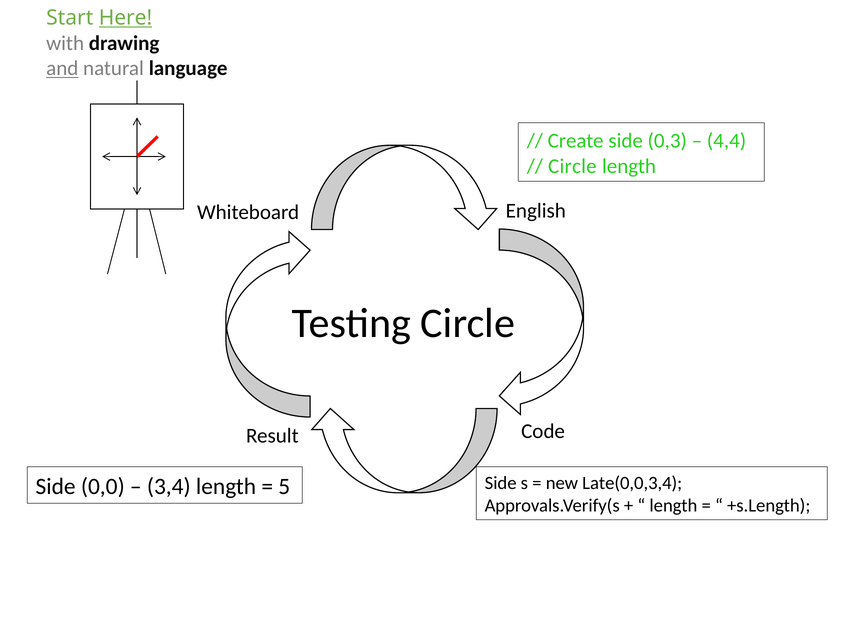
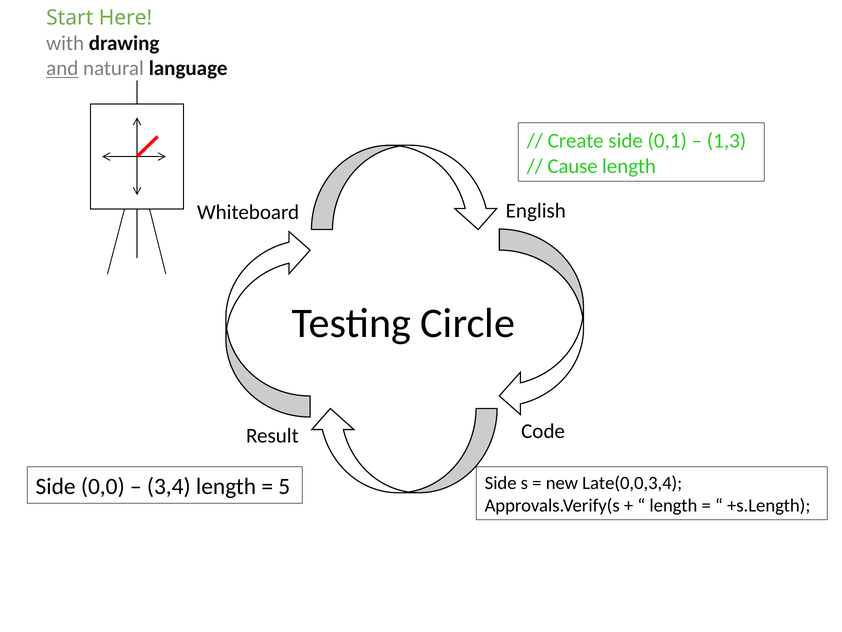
Here underline: present -> none
0,3: 0,3 -> 0,1
4,4: 4,4 -> 1,3
Circle at (572, 166): Circle -> Cause
